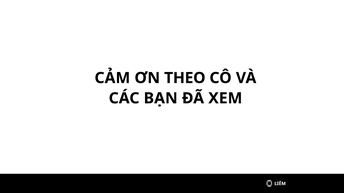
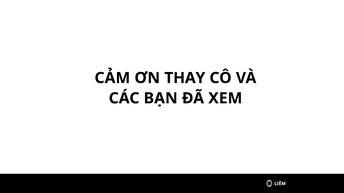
THEO: THEO -> THAY
